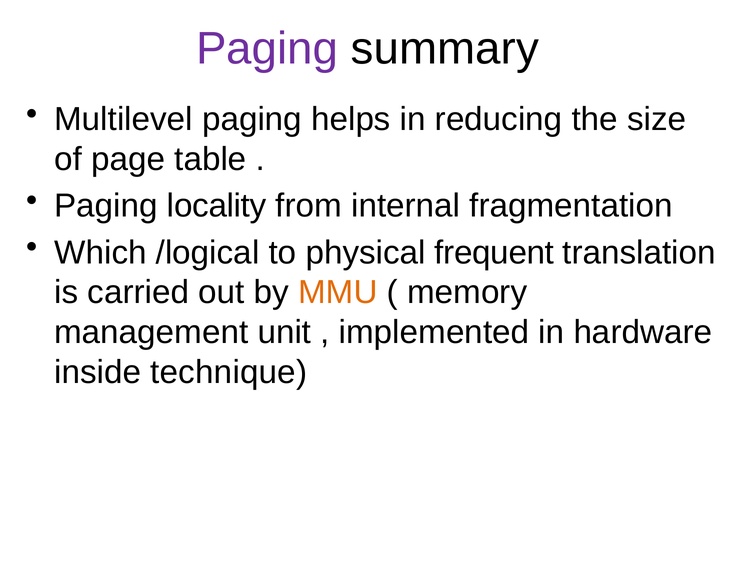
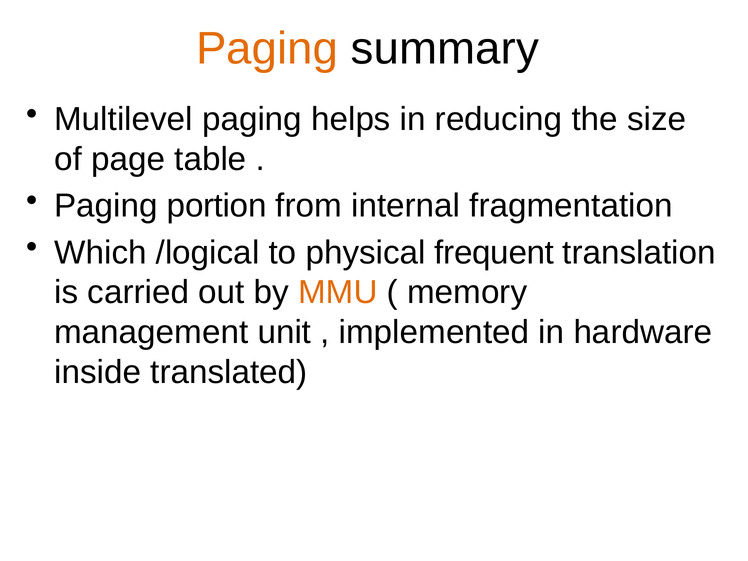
Paging at (267, 49) colour: purple -> orange
locality: locality -> portion
technique: technique -> translated
